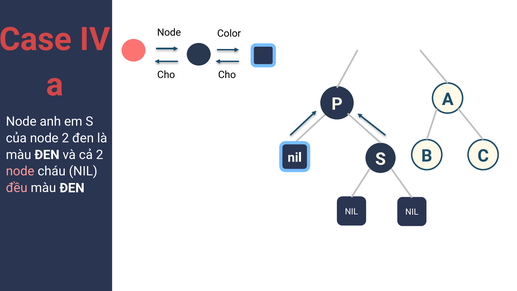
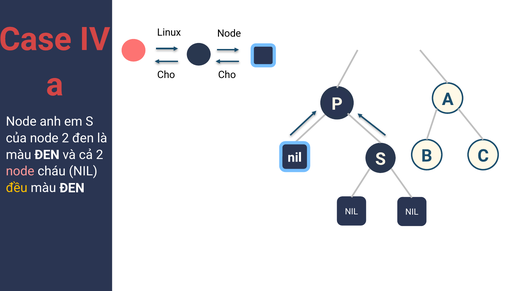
Node at (169, 32): Node -> Linux
Color at (229, 33): Color -> Node
đều colour: pink -> yellow
